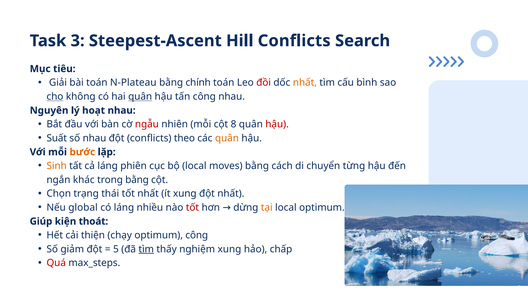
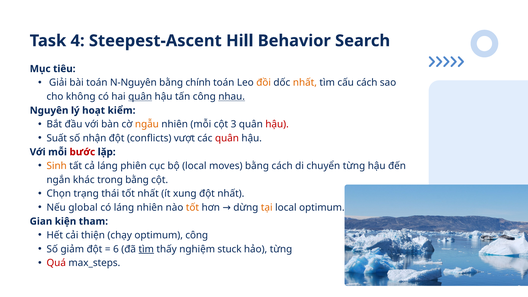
3: 3 -> 4
Hill Conflicts: Conflicts -> Behavior
N-Plateau: N-Plateau -> N-Nguyên
đồi colour: red -> orange
cấu bình: bình -> cách
cho underline: present -> none
nhau at (232, 97) underline: none -> present
hoạt nhau: nhau -> kiểm
ngẫu colour: red -> orange
8: 8 -> 3
số nhau: nhau -> nhận
theo: theo -> vượt
quân at (227, 138) colour: orange -> red
bước colour: orange -> red
láng nhiều: nhiều -> nhiên
tốt at (192, 207) colour: red -> orange
Giúp: Giúp -> Gian
thoát: thoát -> tham
5: 5 -> 6
nghiệm xung: xung -> stuck
hảo chấp: chấp -> từng
